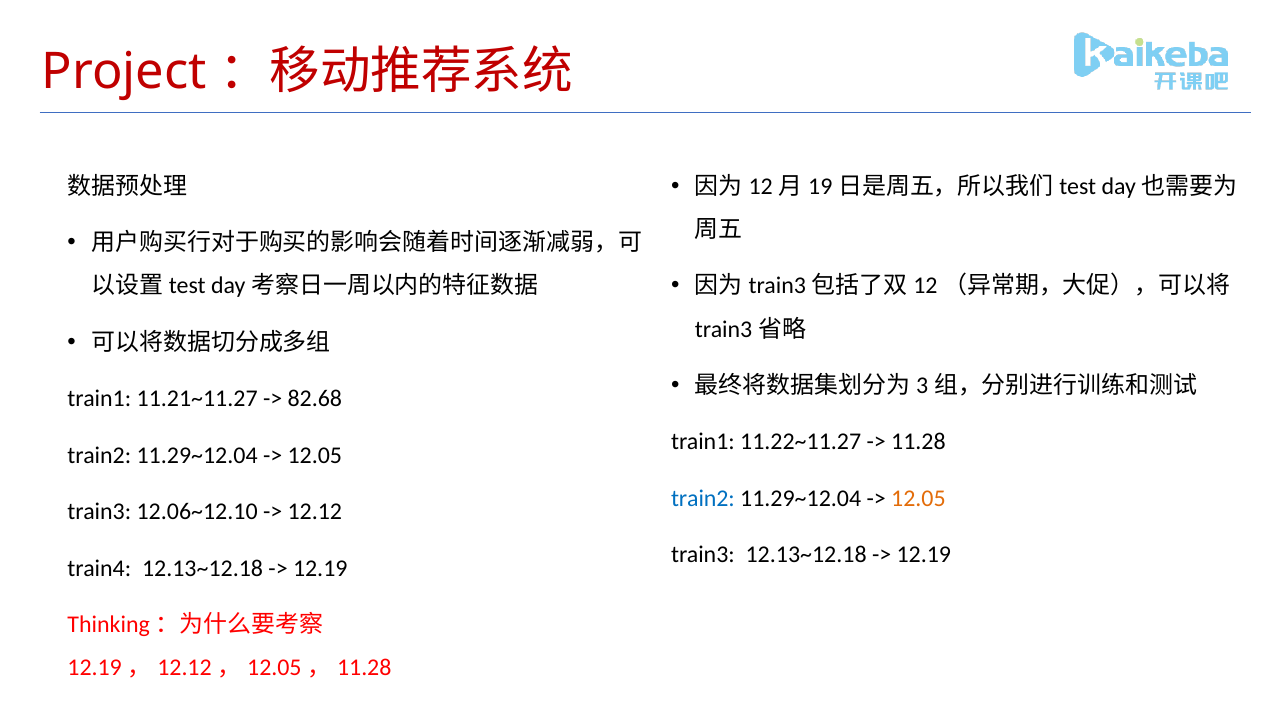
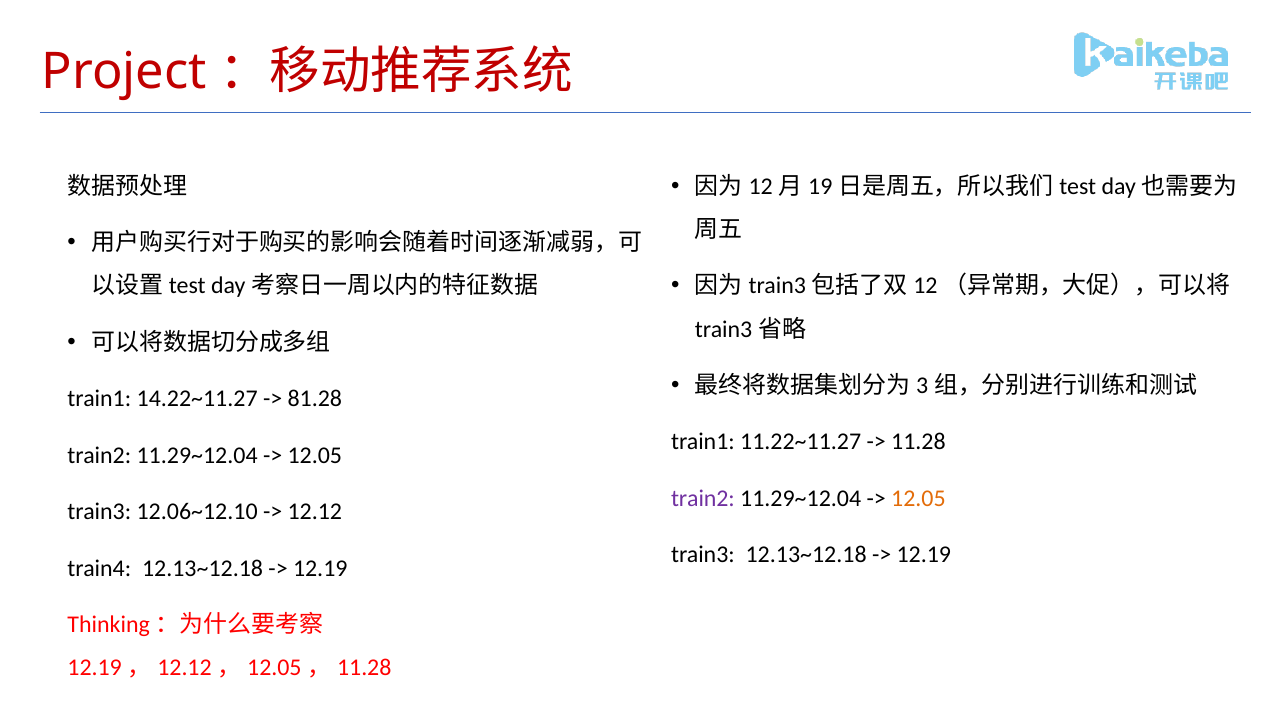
11.21~11.27: 11.21~11.27 -> 14.22~11.27
82.68: 82.68 -> 81.28
train2 at (703, 498) colour: blue -> purple
